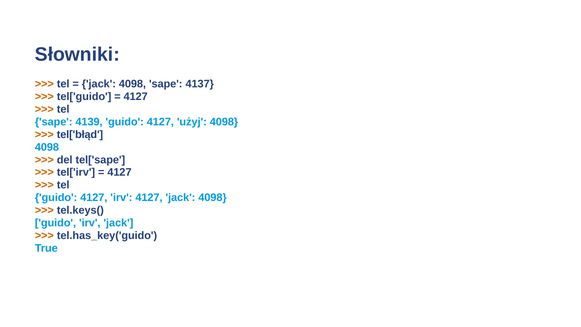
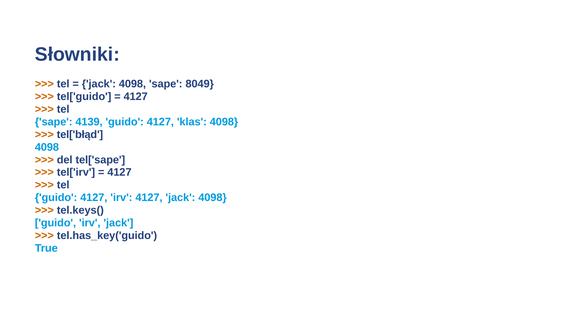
4137: 4137 -> 8049
użyj: użyj -> klas
